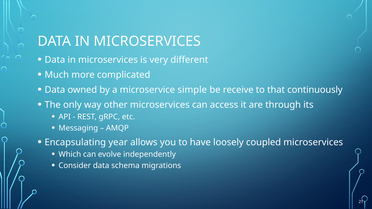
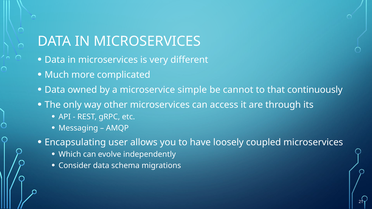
receive: receive -> cannot
year: year -> user
